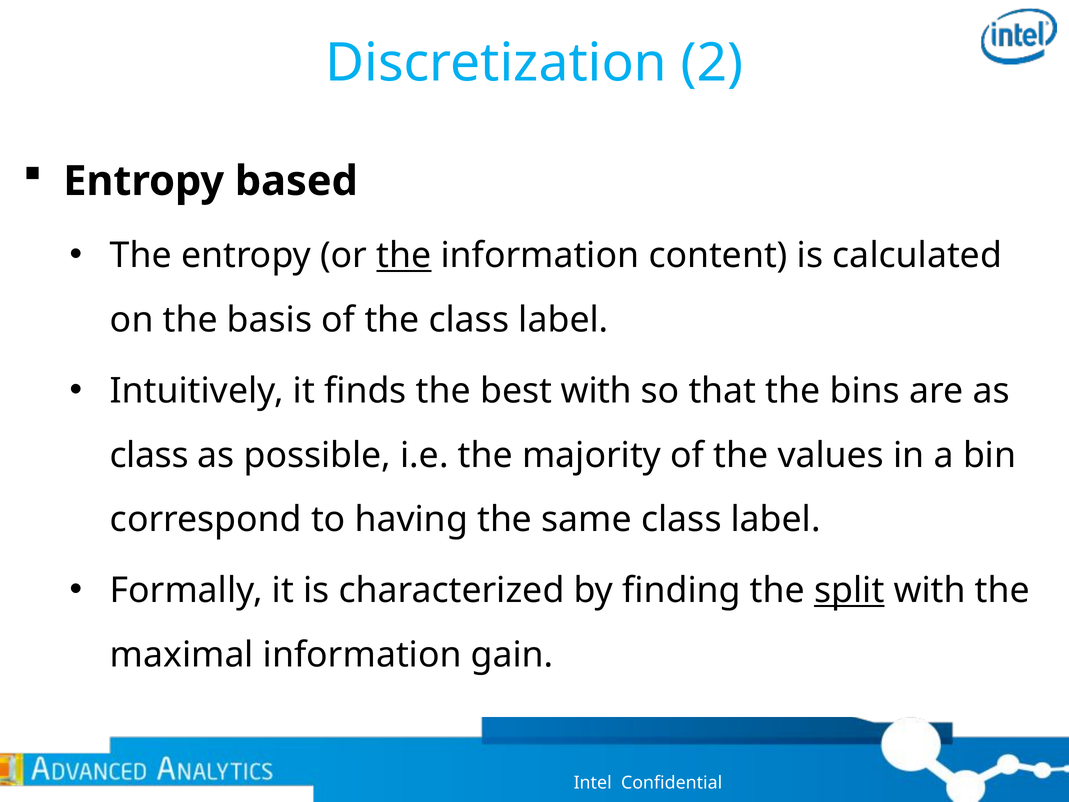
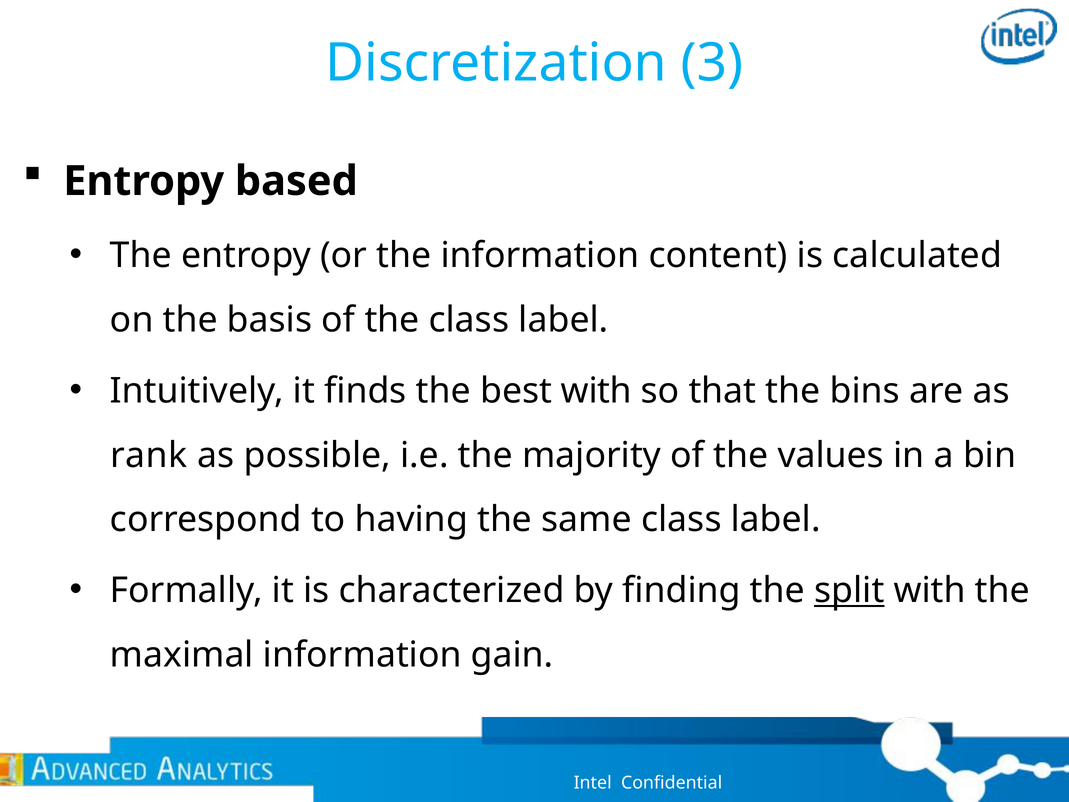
2: 2 -> 3
the at (404, 256) underline: present -> none
class at (149, 455): class -> rank
